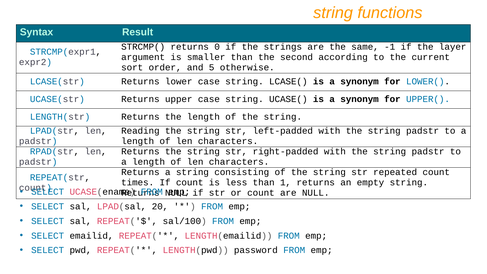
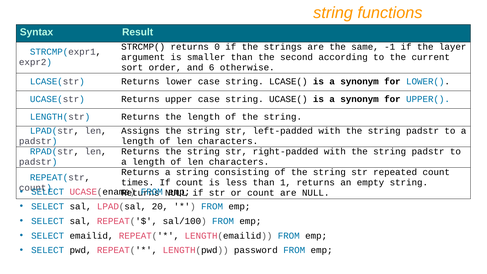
5: 5 -> 6
Reading: Reading -> Assigns
